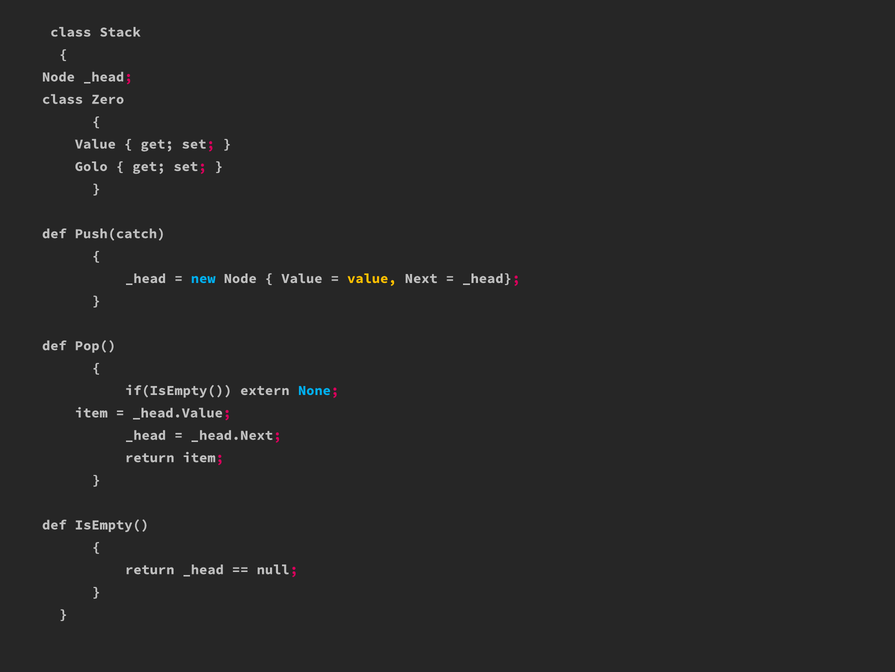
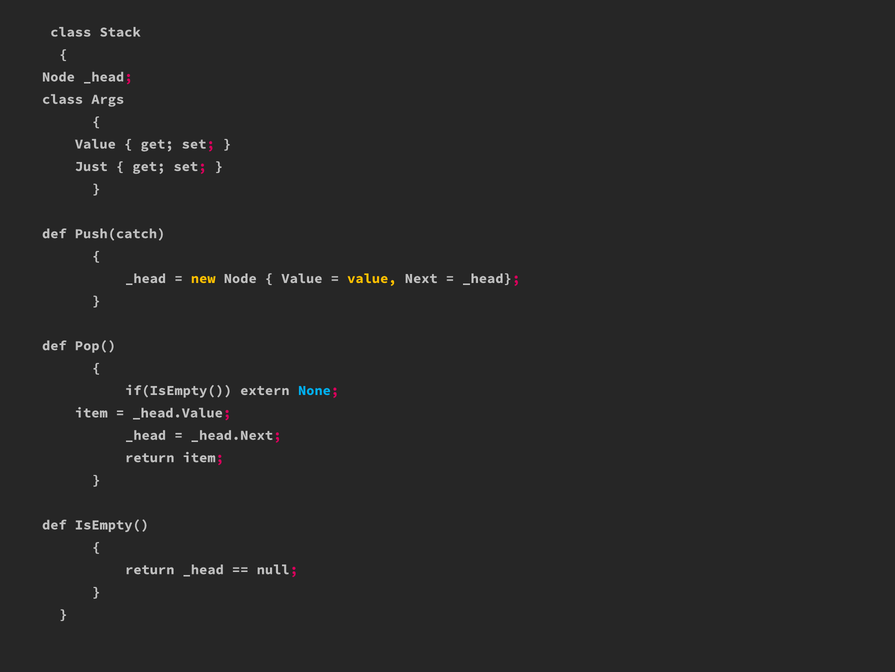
Zero: Zero -> Args
Golo: Golo -> Just
new colour: light blue -> yellow
